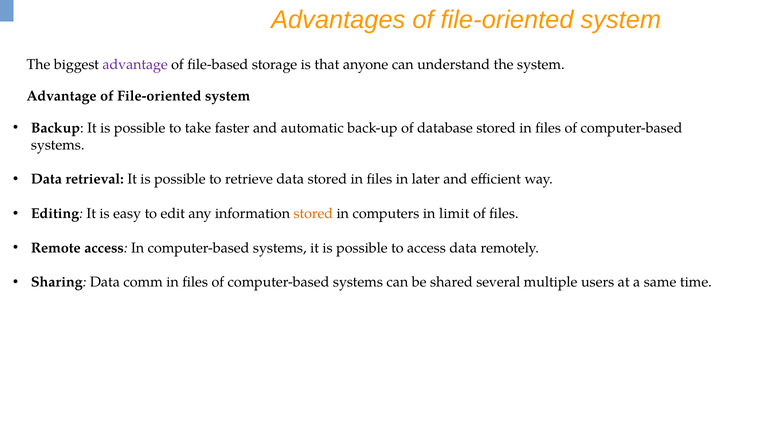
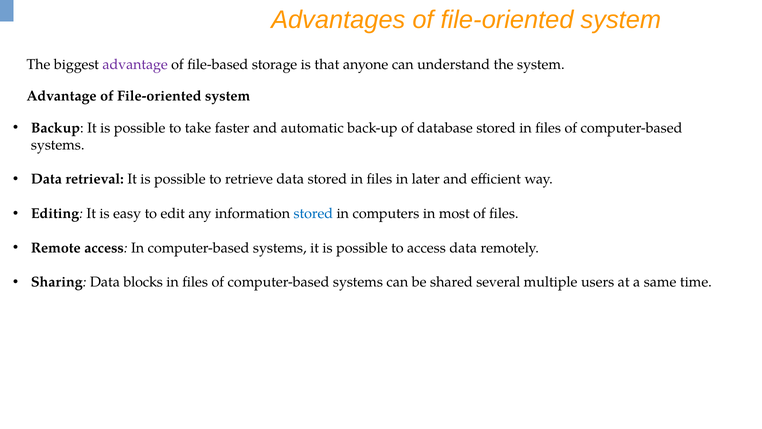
stored at (313, 213) colour: orange -> blue
limit: limit -> most
comm: comm -> blocks
